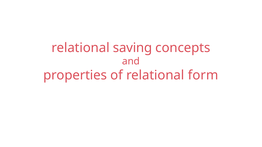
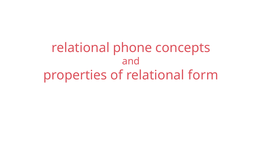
saving: saving -> phone
